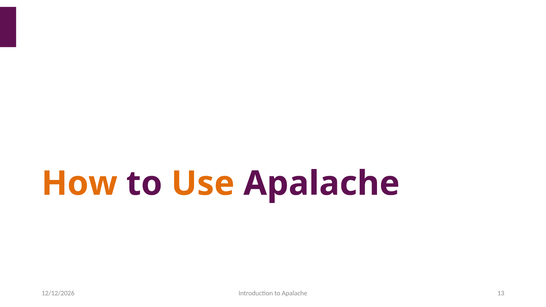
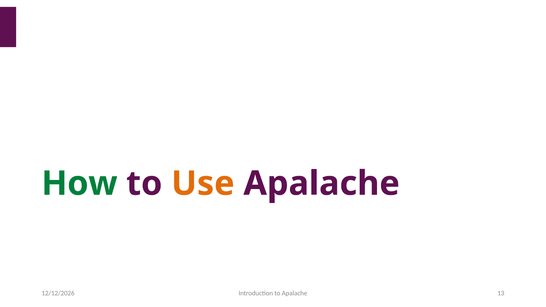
How colour: orange -> green
